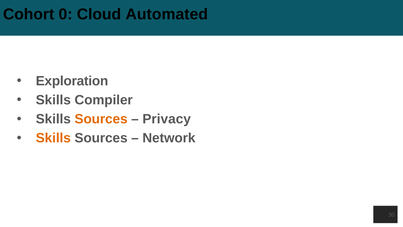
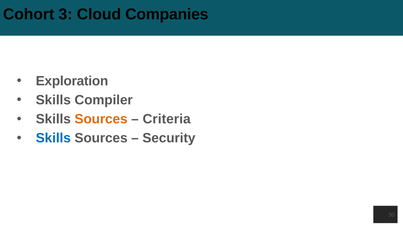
0: 0 -> 3
Automated: Automated -> Companies
Privacy: Privacy -> Criteria
Skills at (53, 138) colour: orange -> blue
Network: Network -> Security
